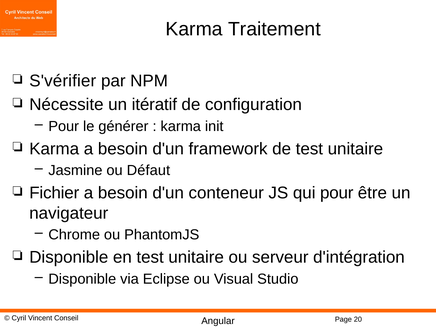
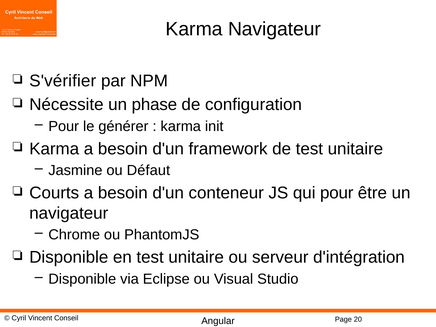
Karma Traitement: Traitement -> Navigateur
itératif: itératif -> phase
Fichier: Fichier -> Courts
